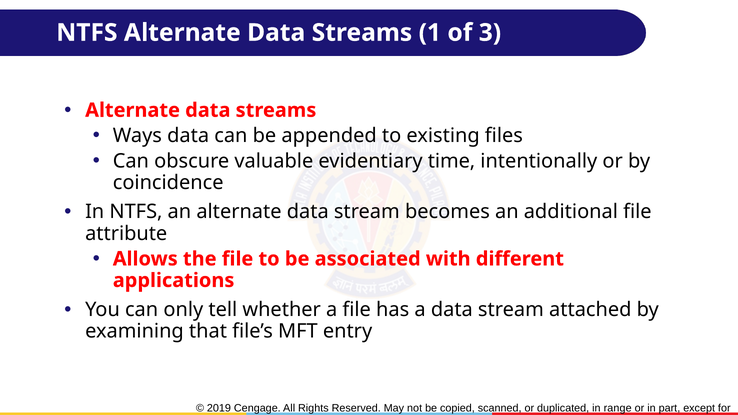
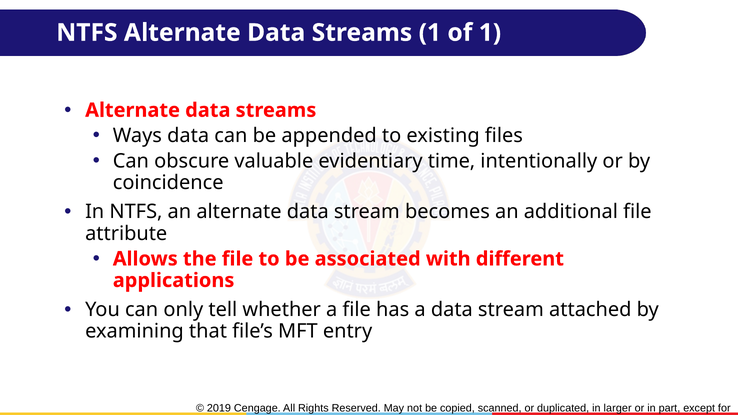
of 3: 3 -> 1
range: range -> larger
